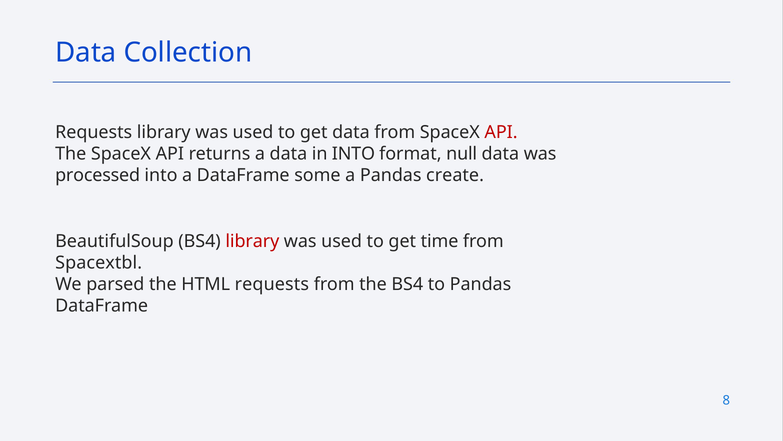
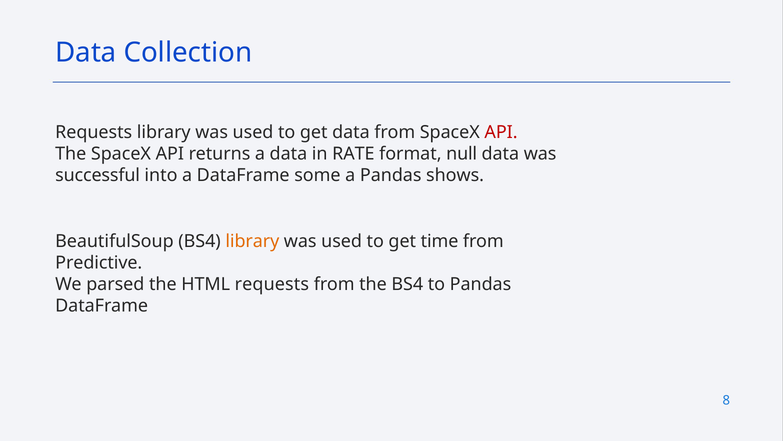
in INTO: INTO -> RATE
processed: processed -> successful
create: create -> shows
library at (252, 241) colour: red -> orange
Spacextbl: Spacextbl -> Predictive
